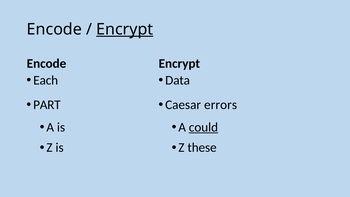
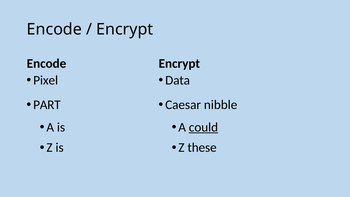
Encrypt at (125, 29) underline: present -> none
Each: Each -> Pixel
errors: errors -> nibble
